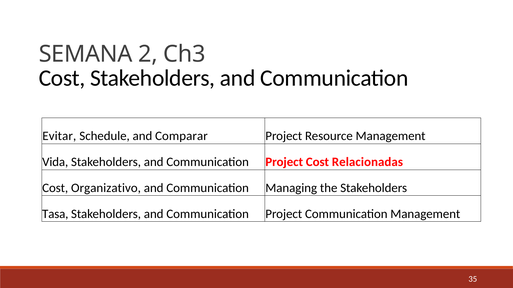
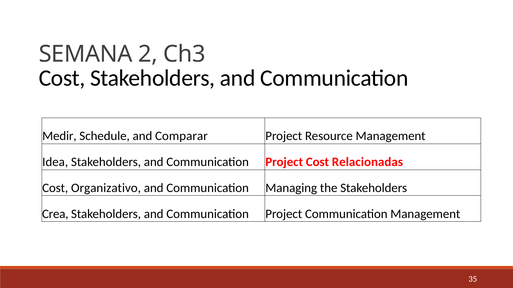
Evitar: Evitar -> Medir
Vida: Vida -> Idea
Tasa: Tasa -> Crea
